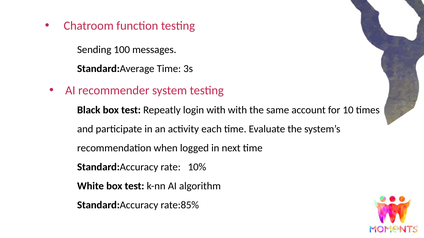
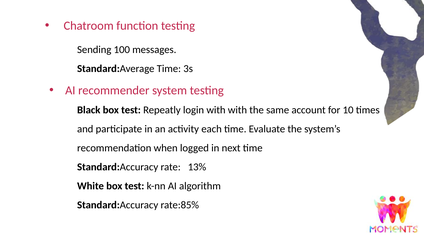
10%: 10% -> 13%
